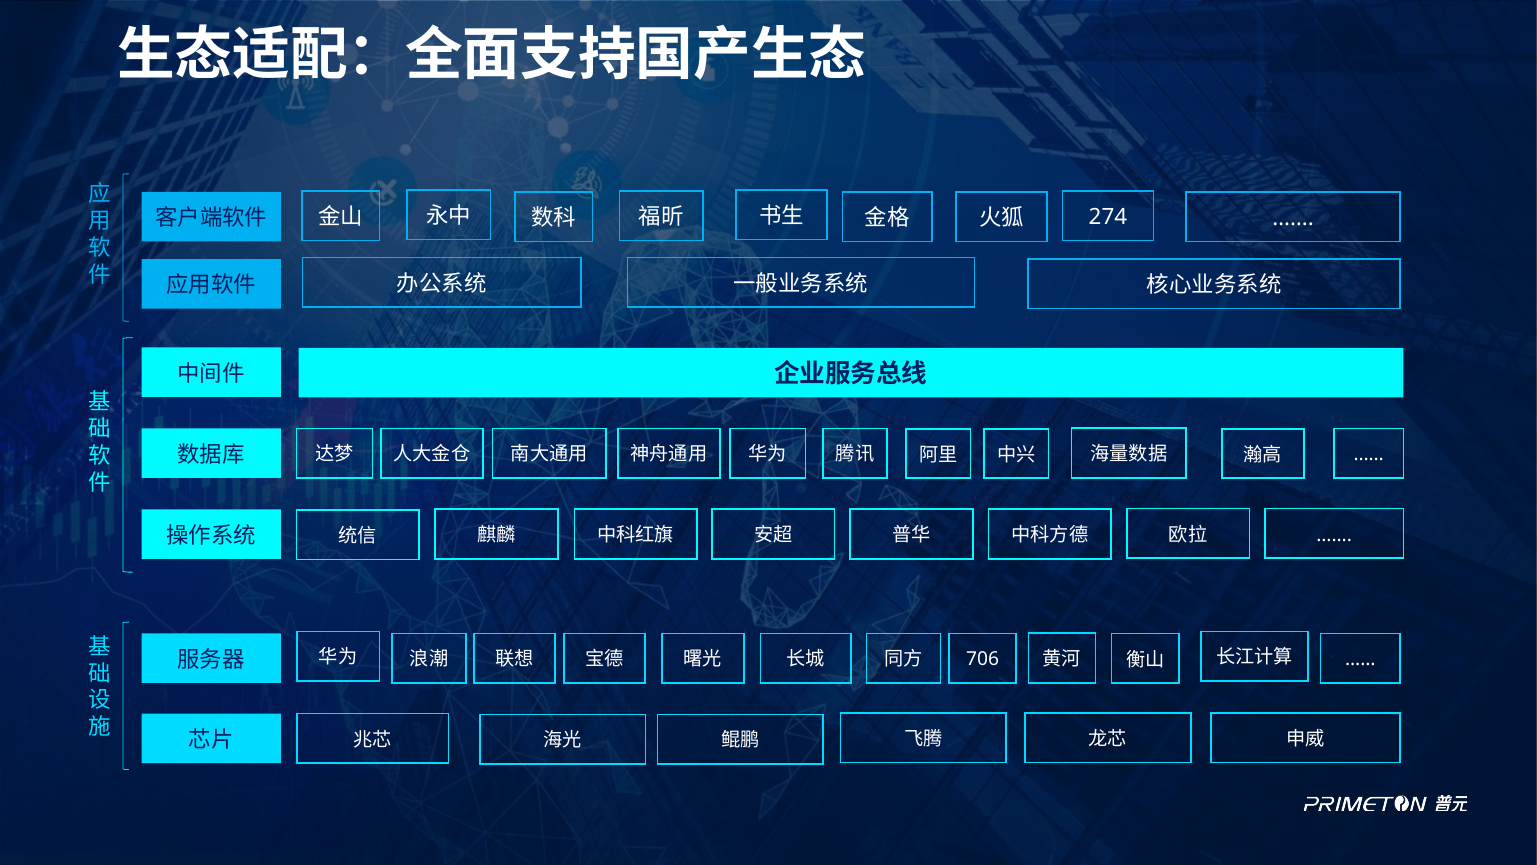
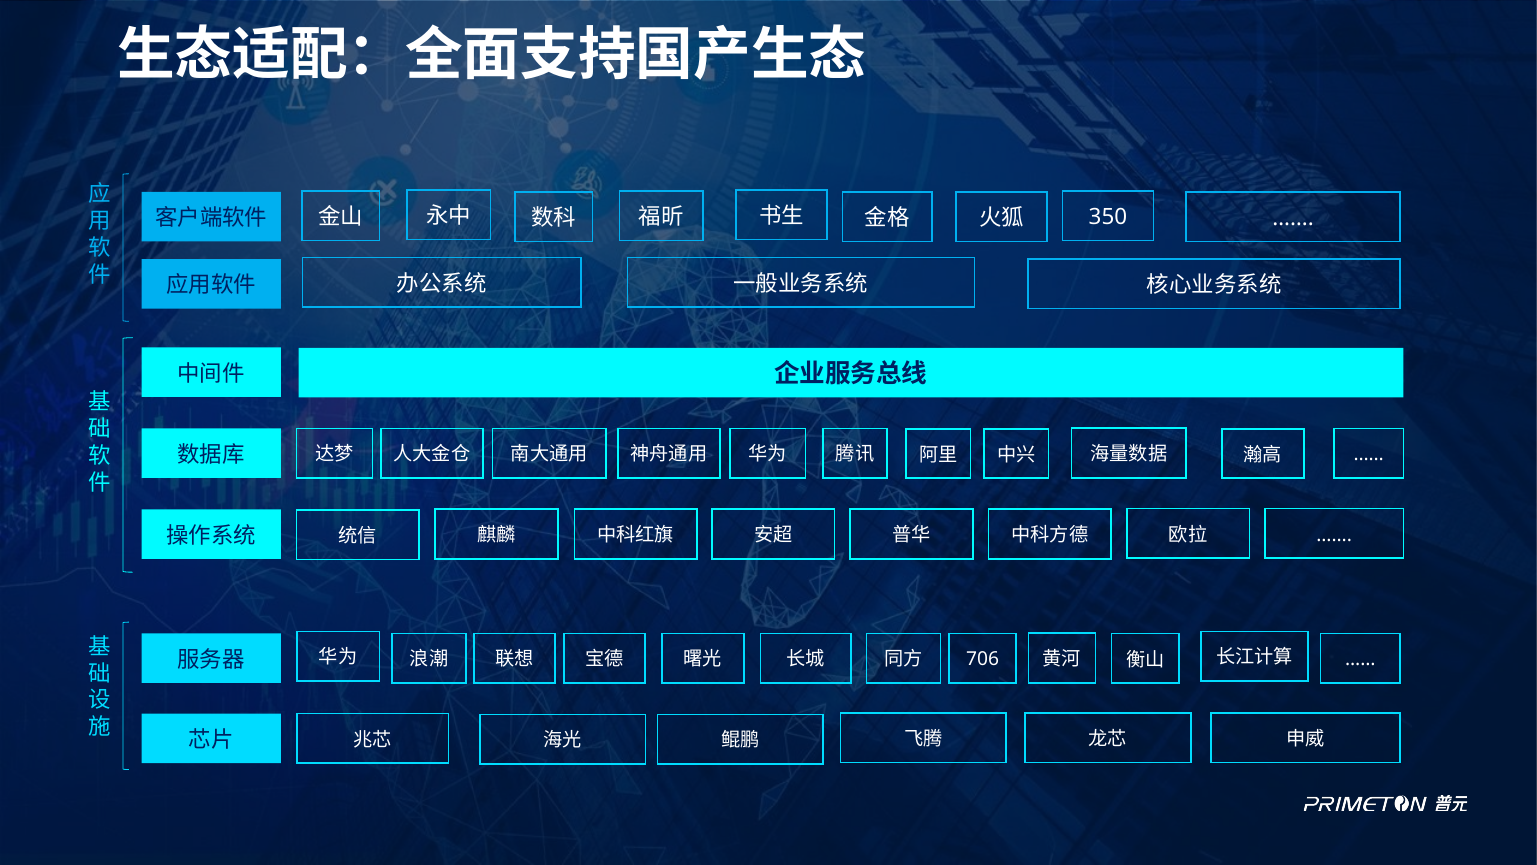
274: 274 -> 350
